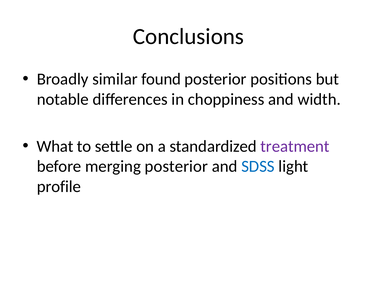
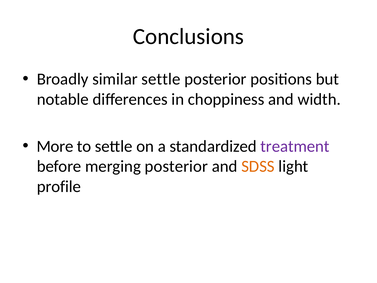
similar found: found -> settle
What: What -> More
SDSS colour: blue -> orange
